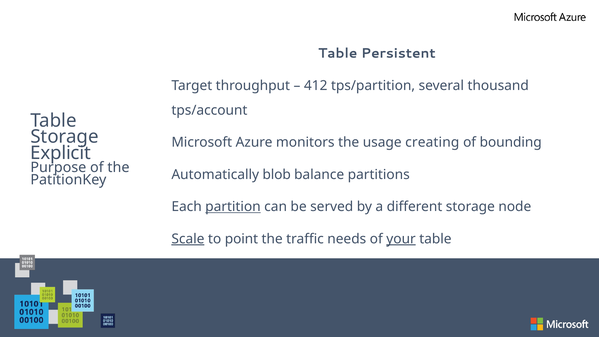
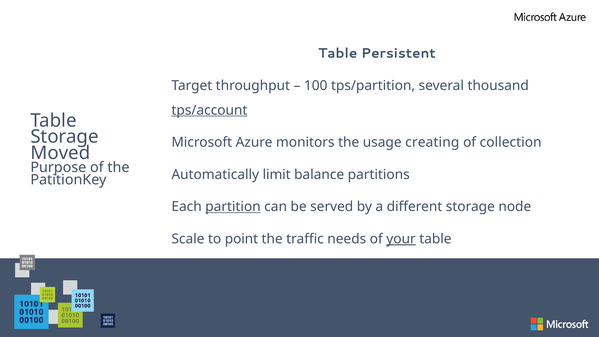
412: 412 -> 100
tps/account underline: none -> present
bounding: bounding -> collection
Explicit: Explicit -> Moved
blob: blob -> limit
Scale underline: present -> none
